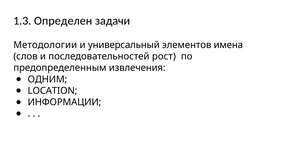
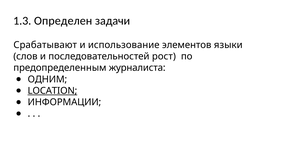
Методологии: Методологии -> Срабатывают
универсальный: универсальный -> использование
имена: имена -> языки
извлечения: извлечения -> журналиста
LOCATION underline: none -> present
